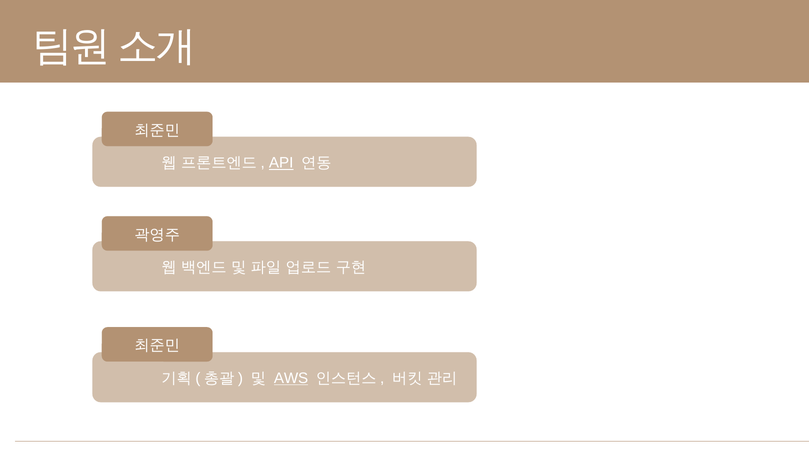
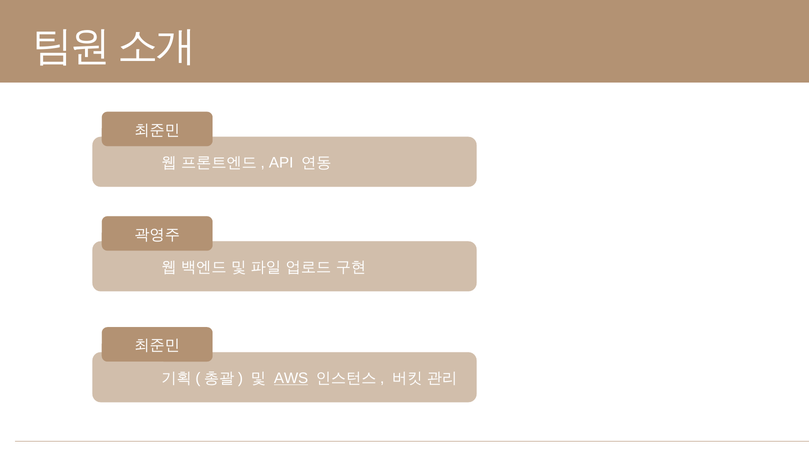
API underline: present -> none
